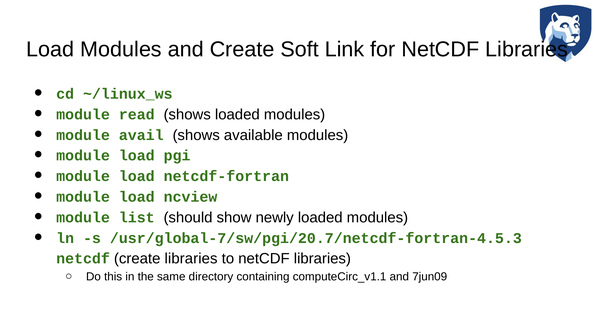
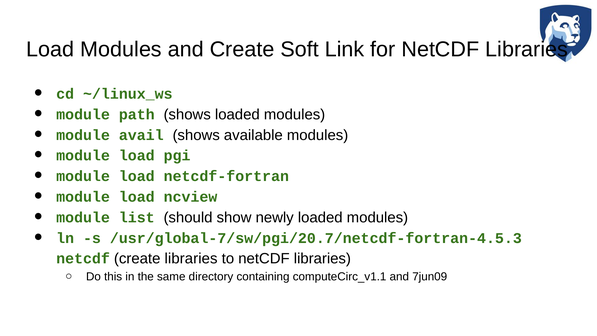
read: read -> path
